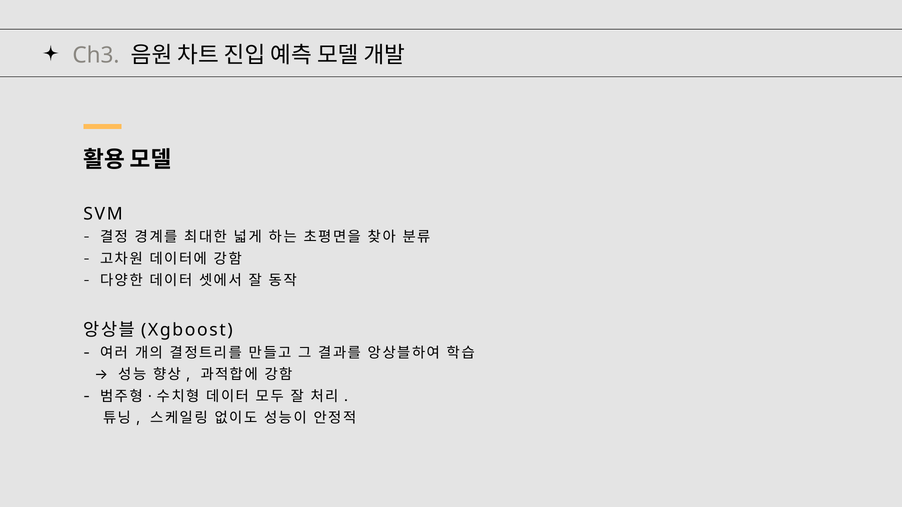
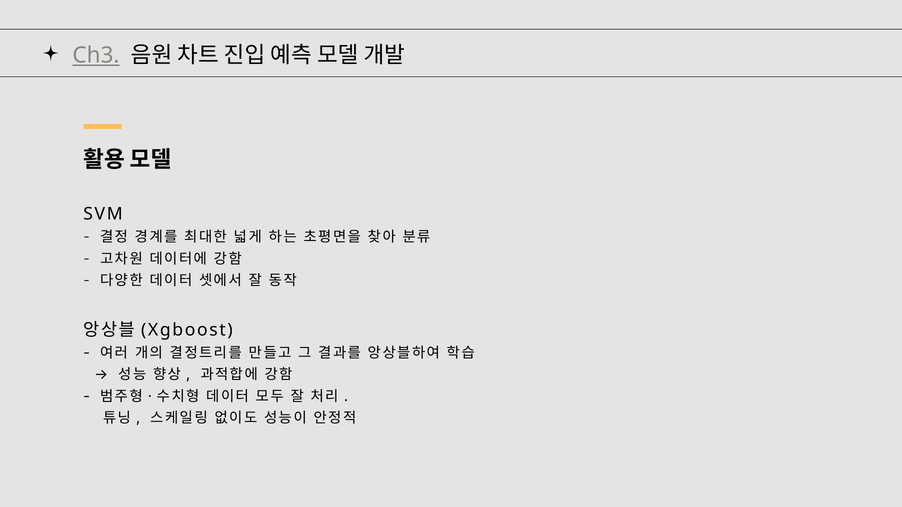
Ch3 underline: none -> present
